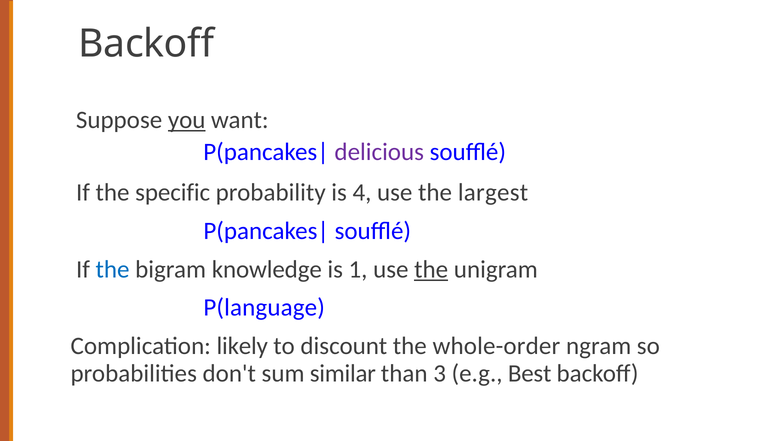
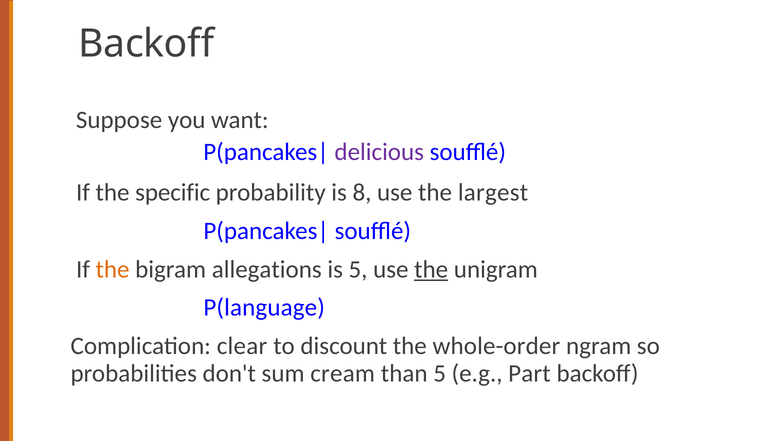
you underline: present -> none
4: 4 -> 8
the at (113, 269) colour: blue -> orange
knowledge: knowledge -> allegations
is 1: 1 -> 5
likely: likely -> clear
similar: similar -> cream
than 3: 3 -> 5
Best: Best -> Part
